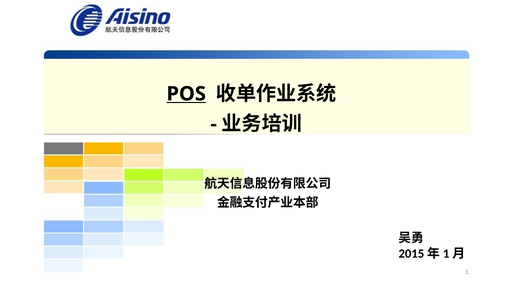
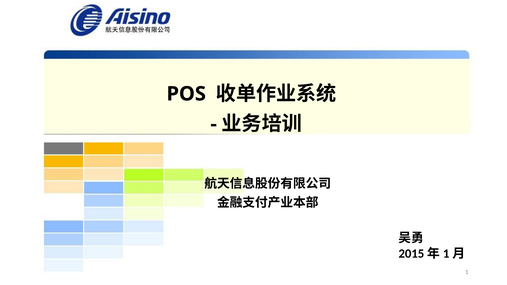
POS underline: present -> none
